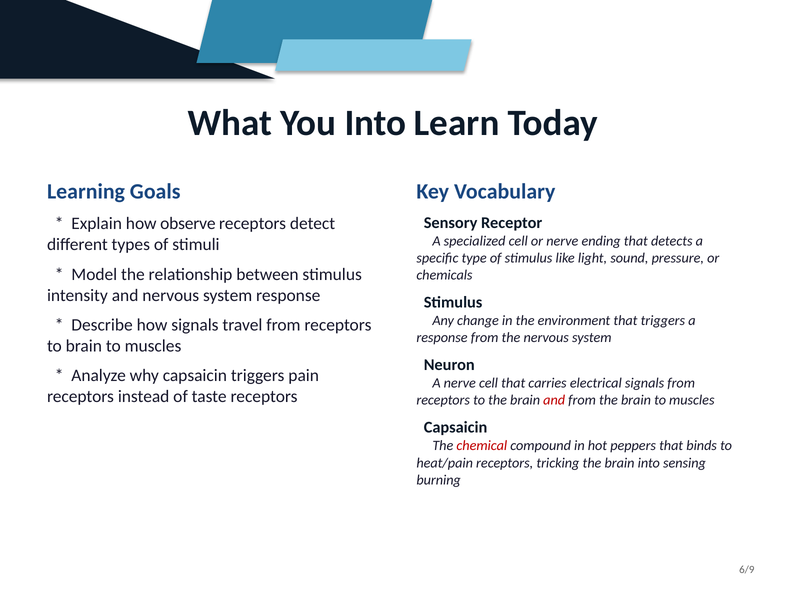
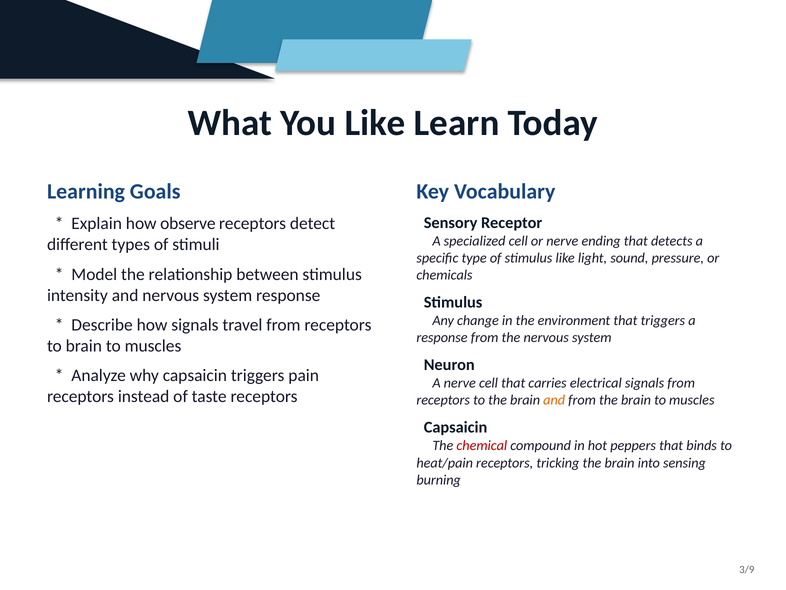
You Into: Into -> Like
and at (554, 400) colour: red -> orange
6/9: 6/9 -> 3/9
